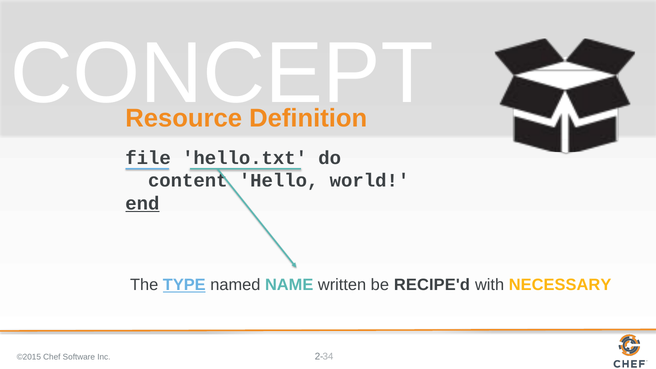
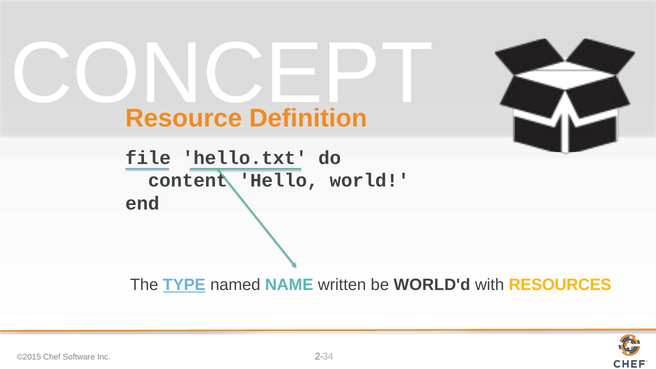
end underline: present -> none
RECIPE'd: RECIPE'd -> WORLD'd
NECESSARY: NECESSARY -> RESOURCES
